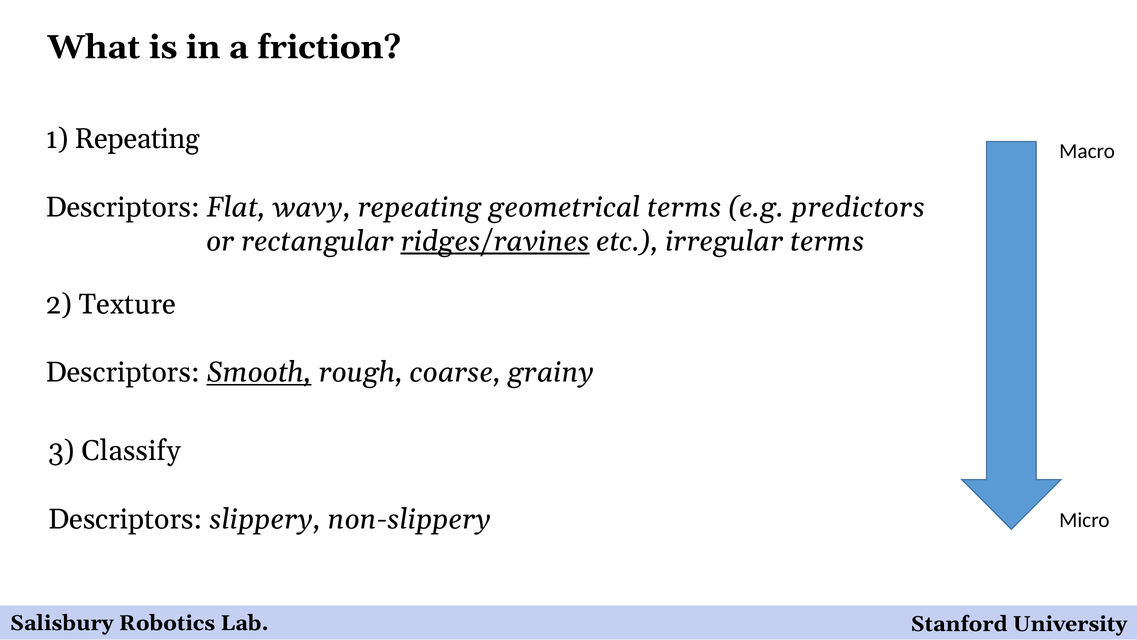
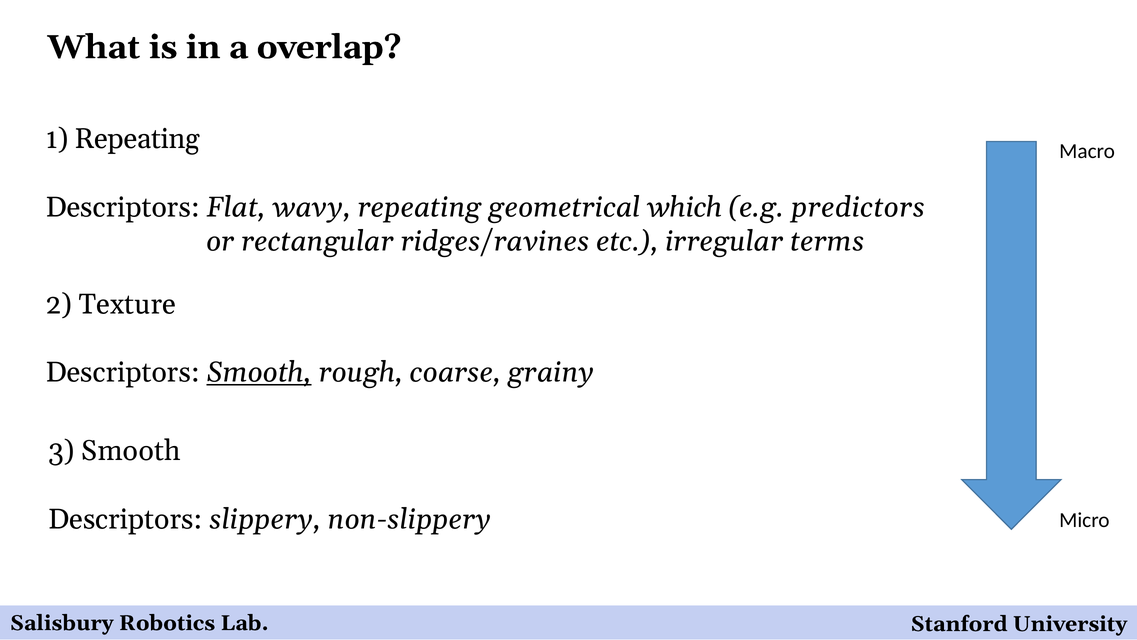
friction: friction -> overlap
geometrical terms: terms -> which
ridges/ravines underline: present -> none
3 Classify: Classify -> Smooth
